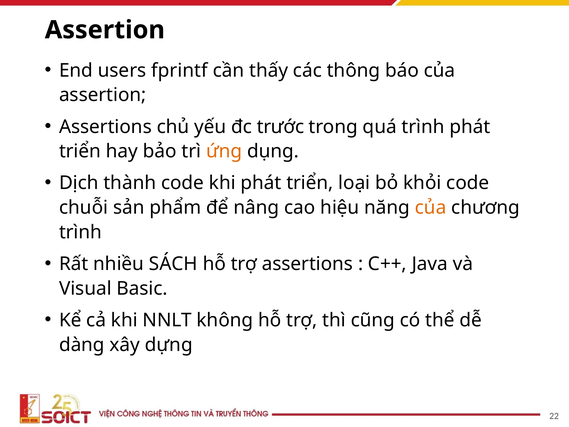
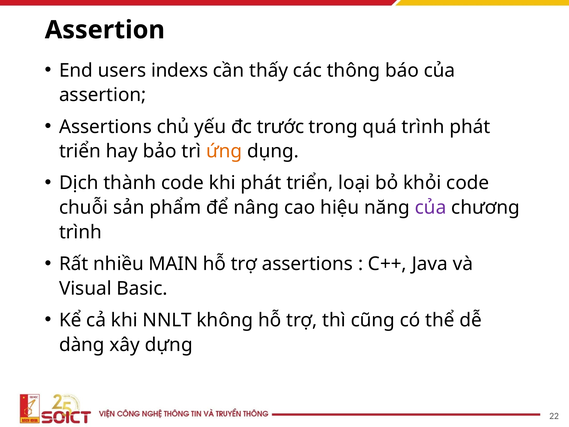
fprintf: fprintf -> indexs
của at (431, 207) colour: orange -> purple
SÁCH: SÁCH -> MAIN
